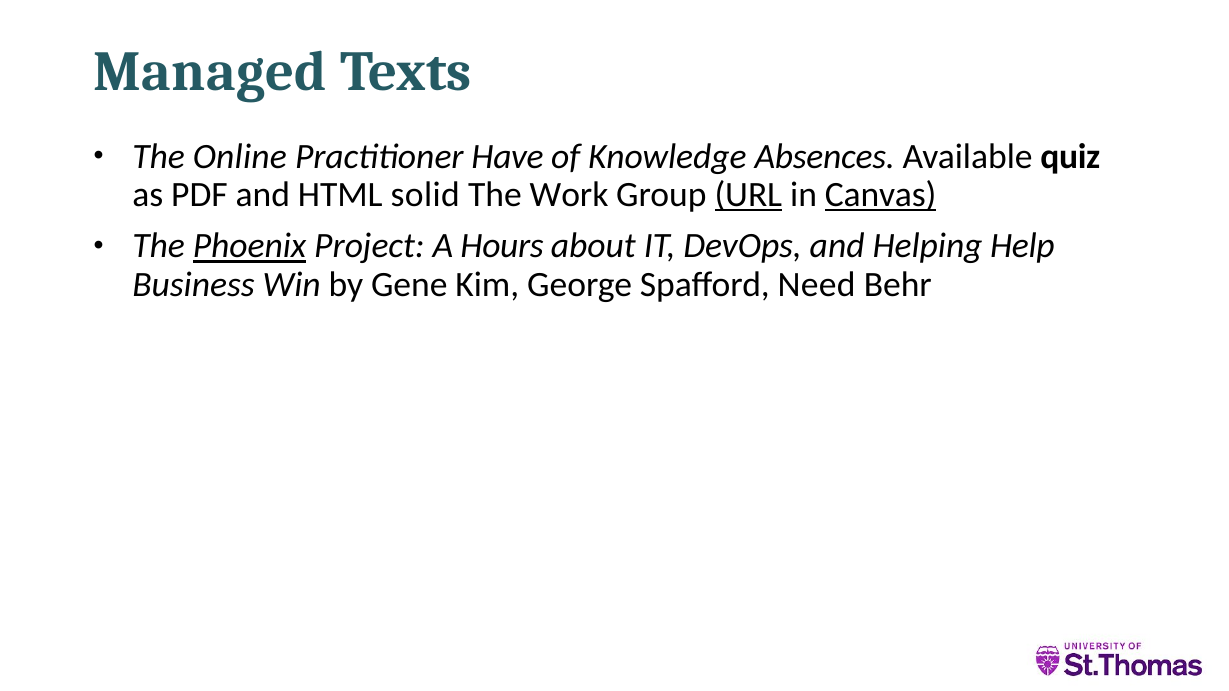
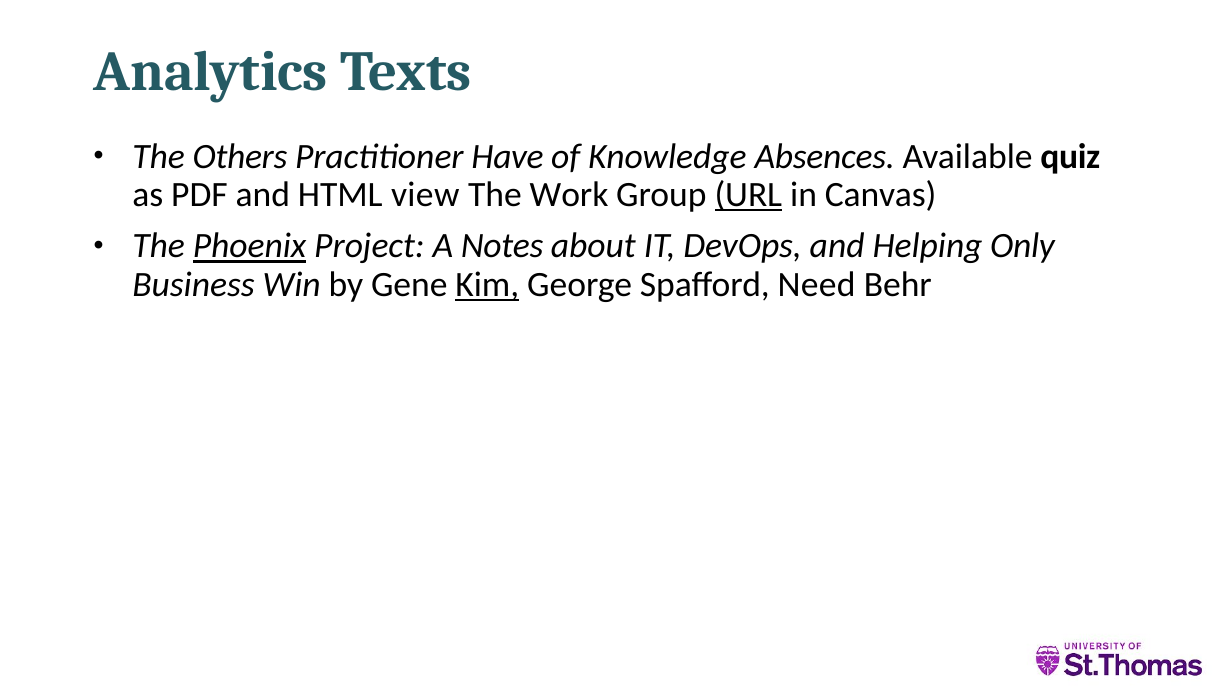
Managed: Managed -> Analytics
Online: Online -> Others
solid: solid -> view
Canvas underline: present -> none
Hours: Hours -> Notes
Help: Help -> Only
Kim underline: none -> present
